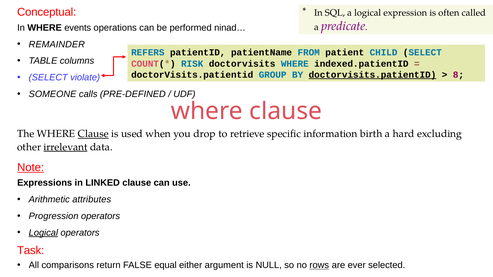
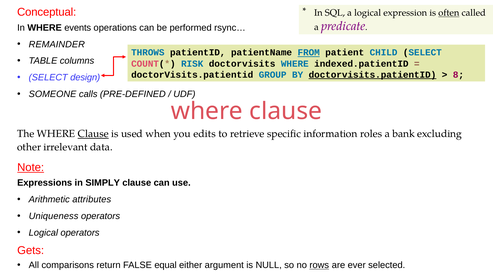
often underline: none -> present
ninad…: ninad… -> rsync…
REFERS: REFERS -> THROWS
FROM underline: none -> present
violate: violate -> design
drop: drop -> edits
birth: birth -> roles
hard: hard -> bank
irrelevant underline: present -> none
LINKED: LINKED -> SIMPLY
Progression: Progression -> Uniqueness
Logical at (43, 233) underline: present -> none
Task: Task -> Gets
